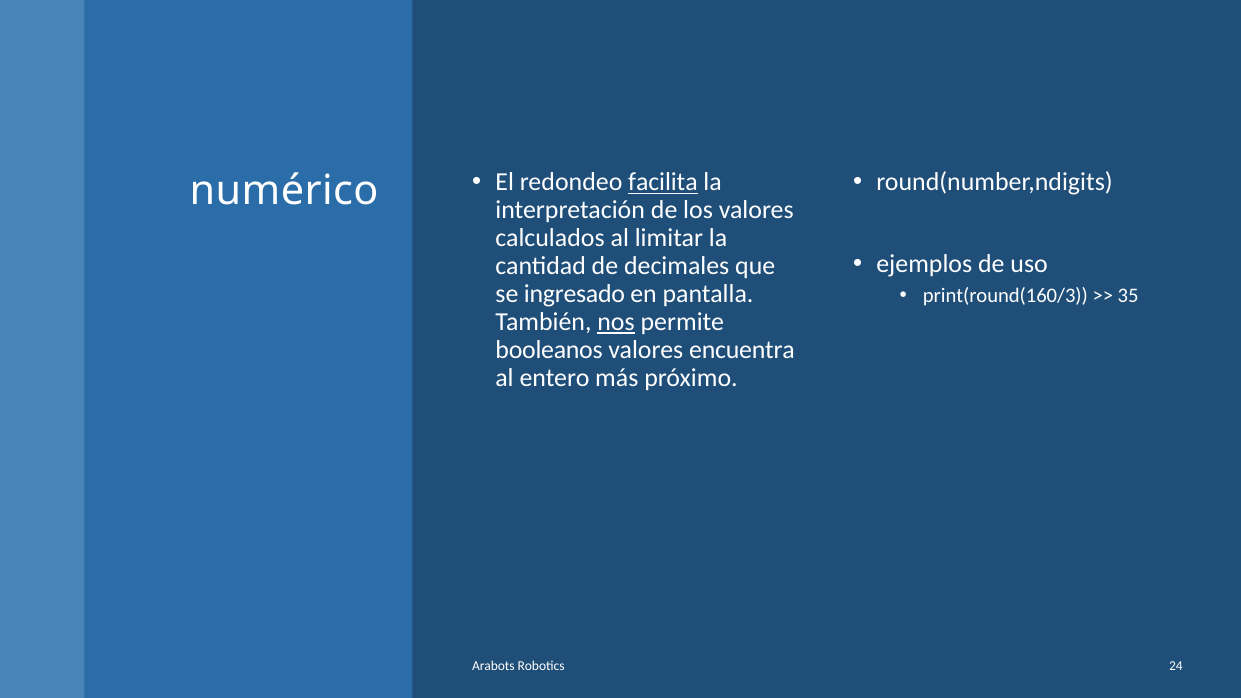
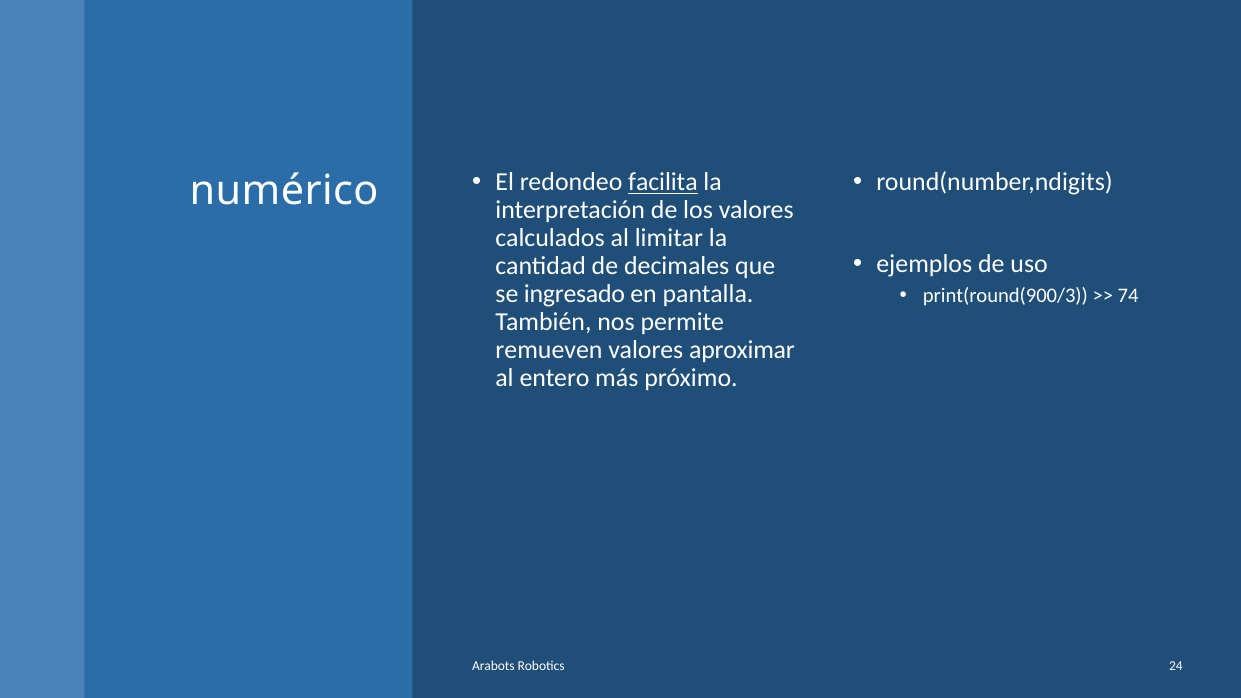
print(round(160/3: print(round(160/3 -> print(round(900/3
35: 35 -> 74
nos underline: present -> none
booleanos: booleanos -> remueven
encuentra: encuentra -> aproximar
